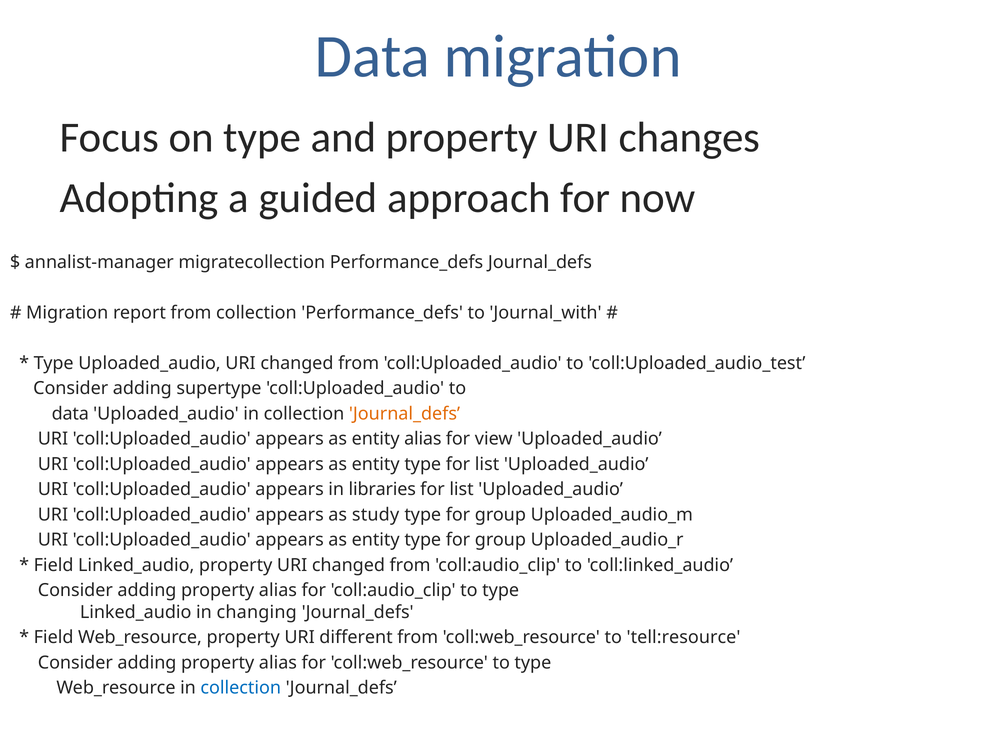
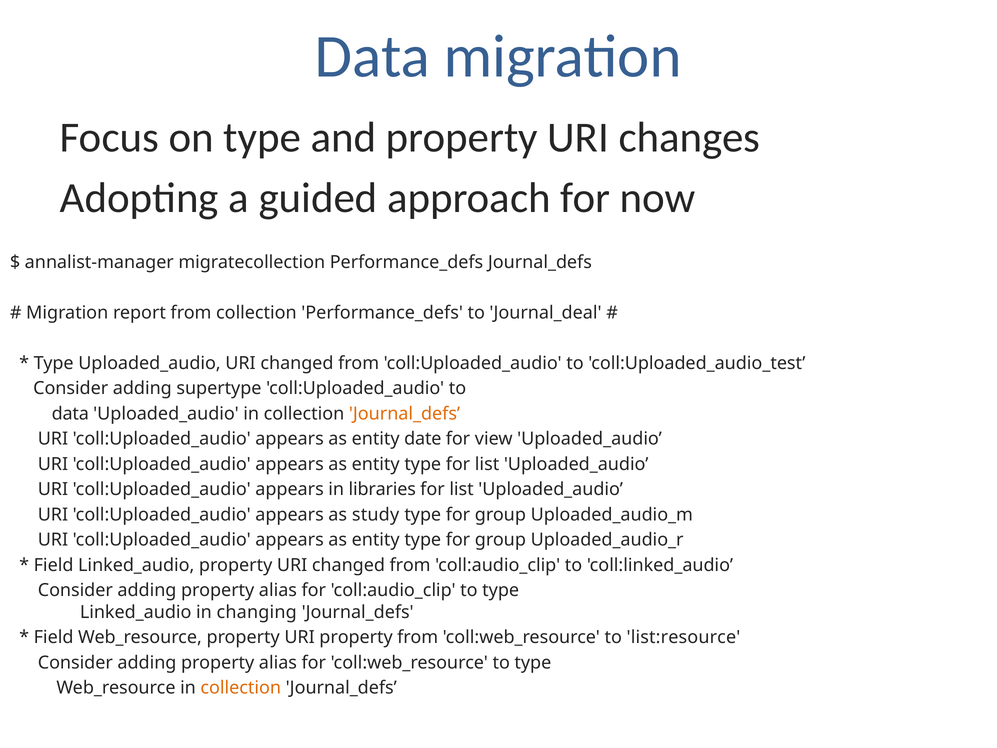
Journal_with: Journal_with -> Journal_deal
entity alias: alias -> date
URI different: different -> property
tell:resource: tell:resource -> list:resource
collection at (241, 688) colour: blue -> orange
